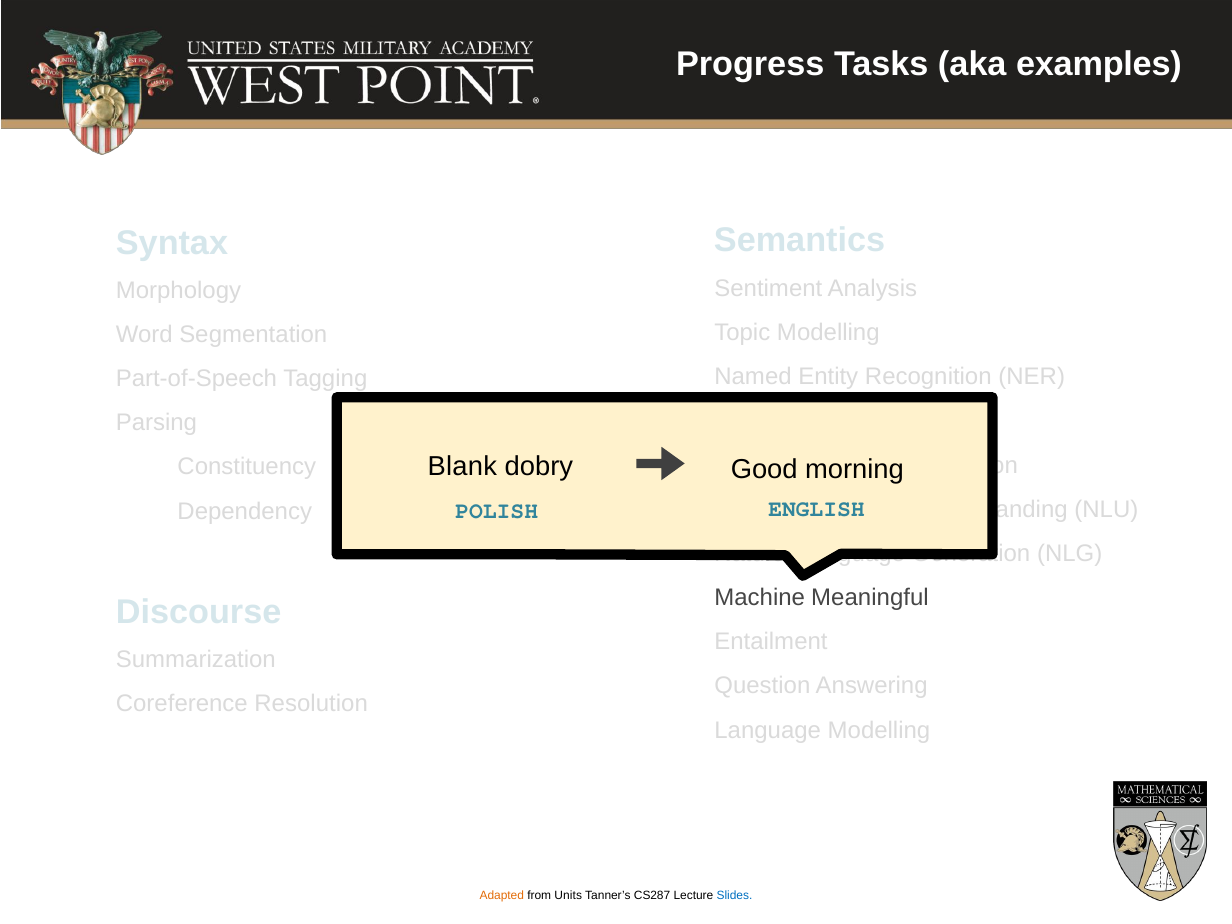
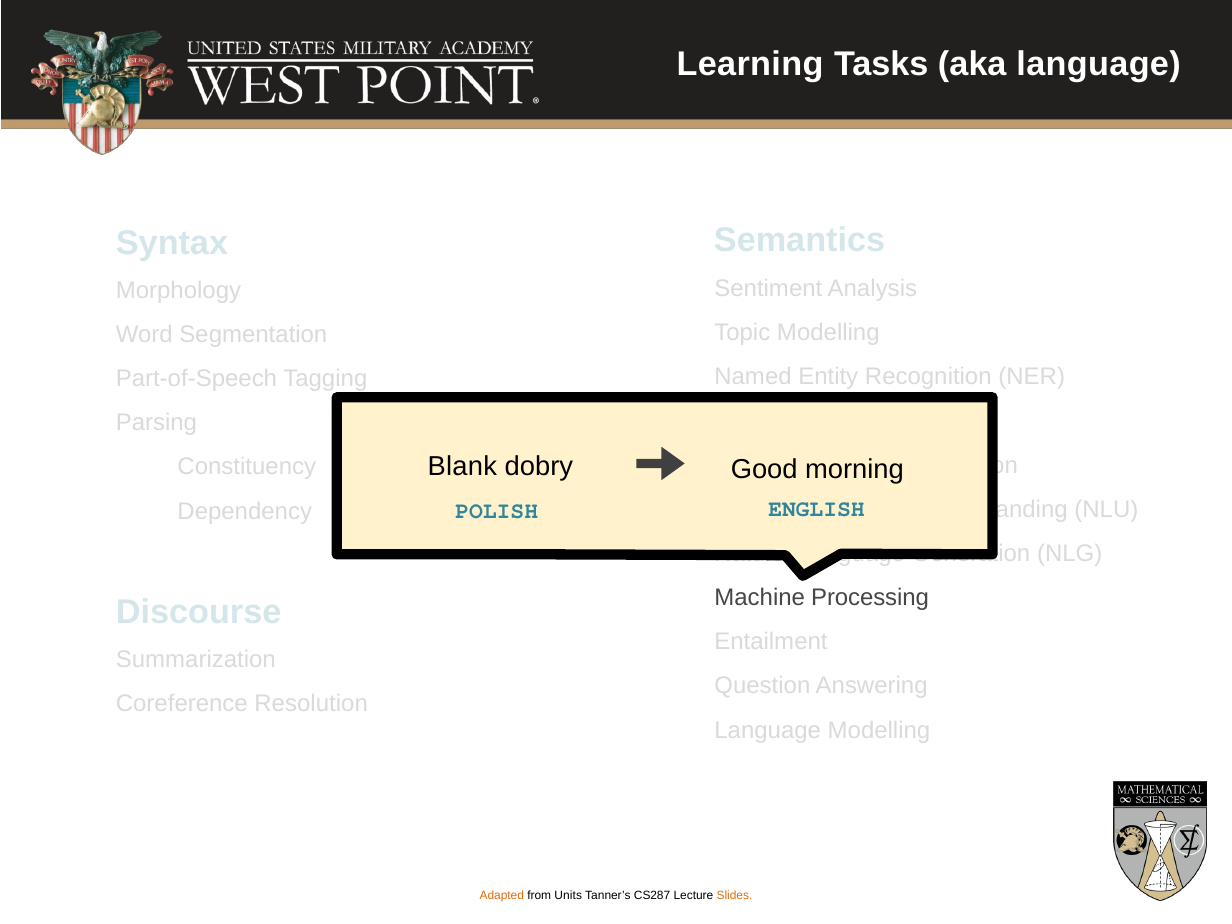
Progress: Progress -> Learning
aka examples: examples -> language
Meaningful: Meaningful -> Processing
Slides colour: blue -> orange
